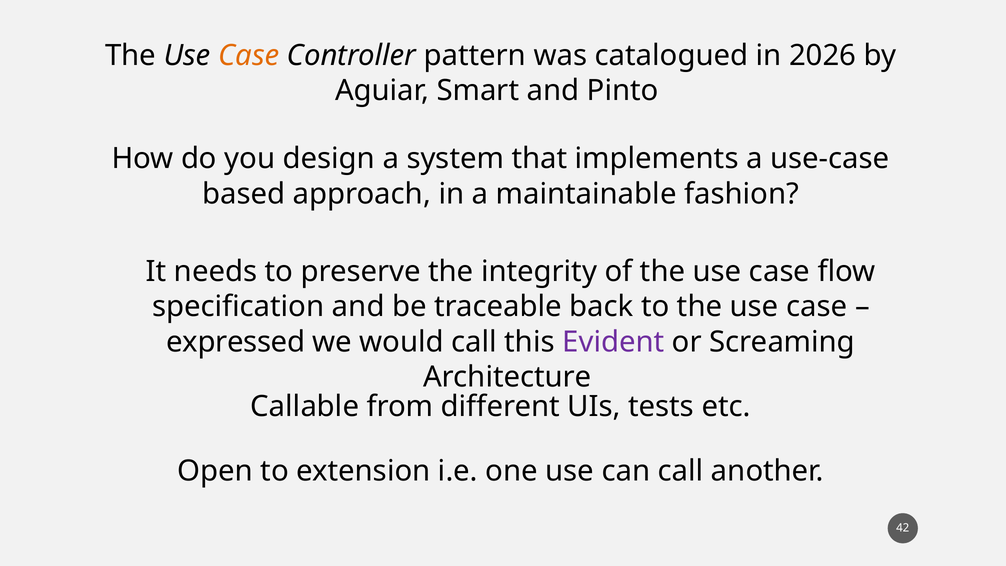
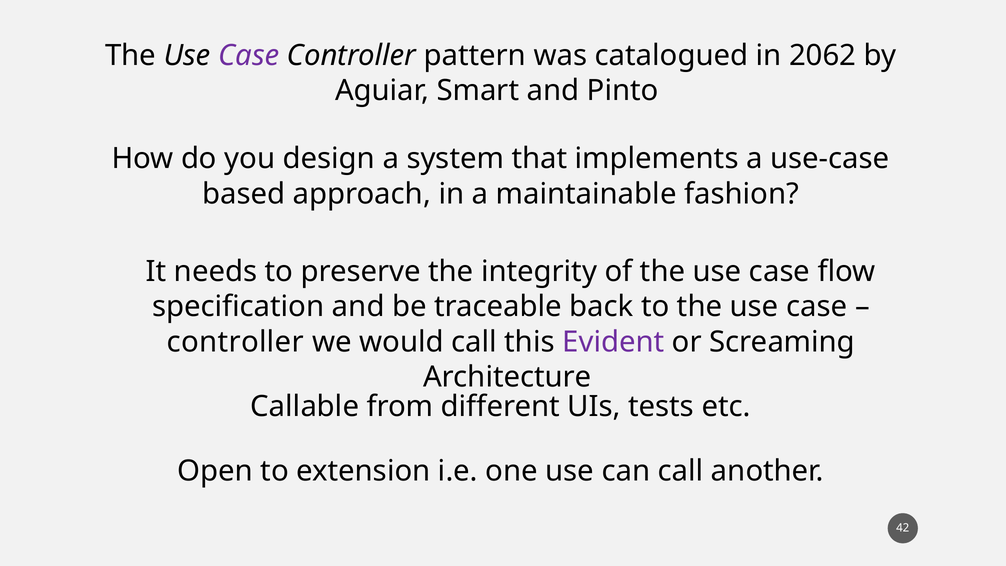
Case at (249, 55) colour: orange -> purple
2026: 2026 -> 2062
expressed at (236, 342): expressed -> controller
